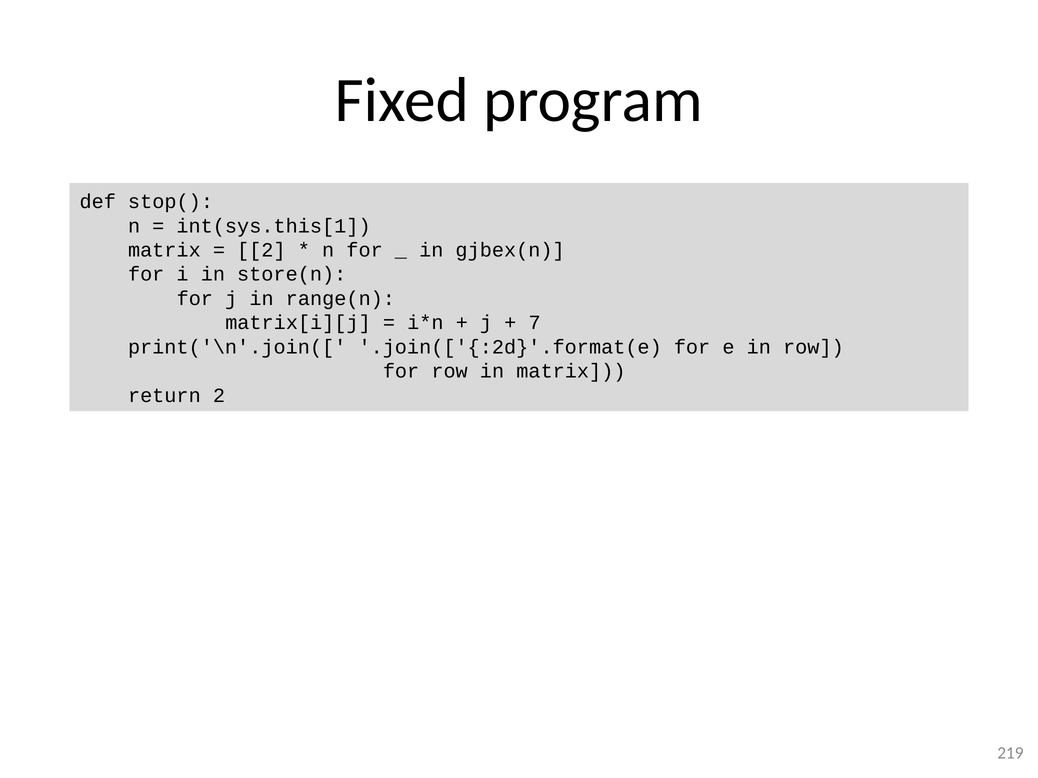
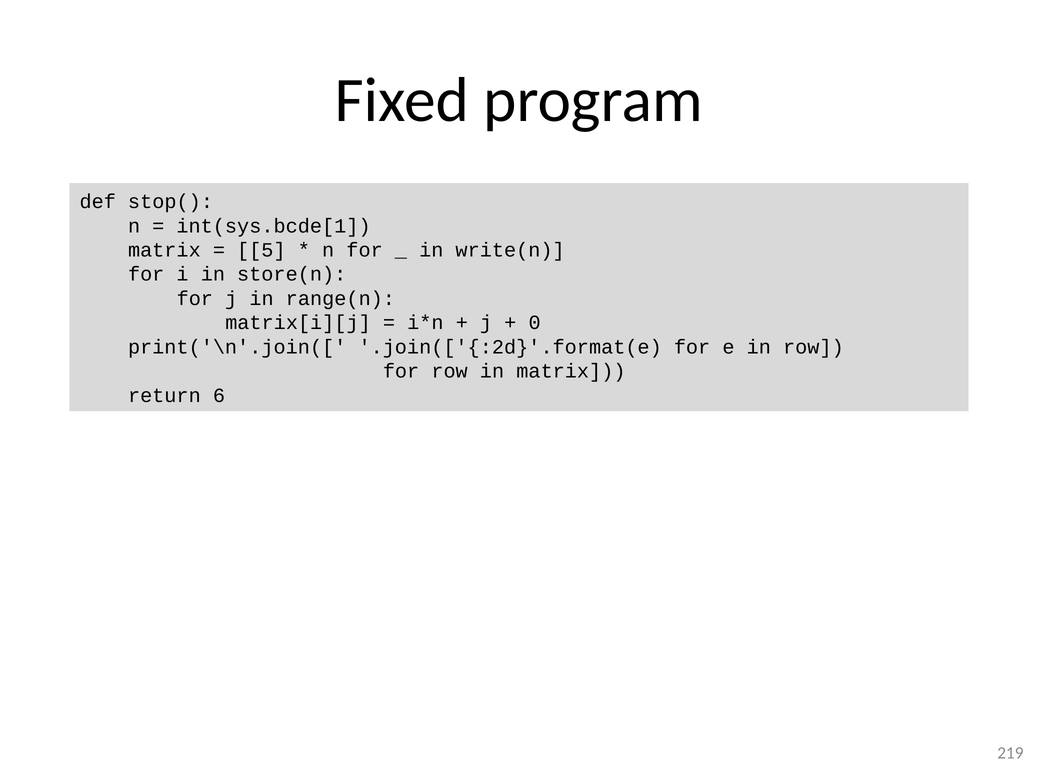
int(sys.this[1: int(sys.this[1 -> int(sys.bcde[1
2 at (261, 250): 2 -> 5
gjbex(n: gjbex(n -> write(n
7: 7 -> 0
return 2: 2 -> 6
